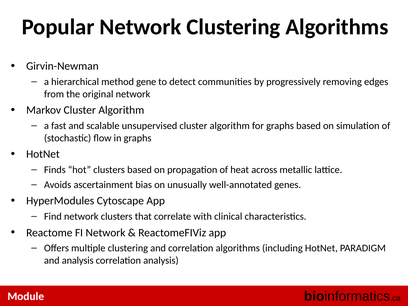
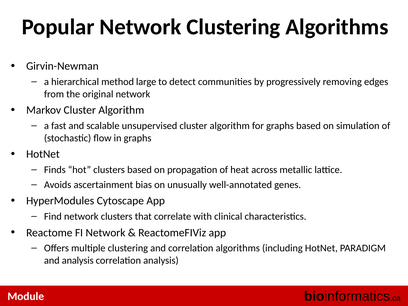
gene: gene -> large
